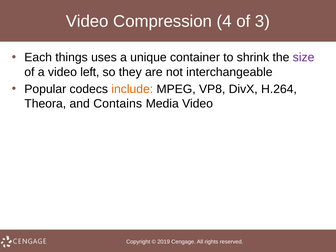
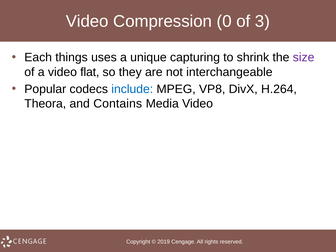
4: 4 -> 0
container: container -> capturing
left: left -> flat
include colour: orange -> blue
